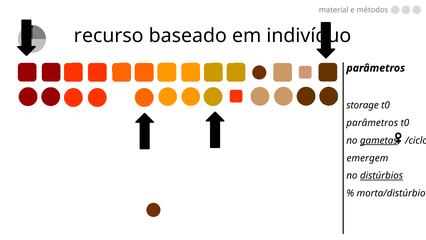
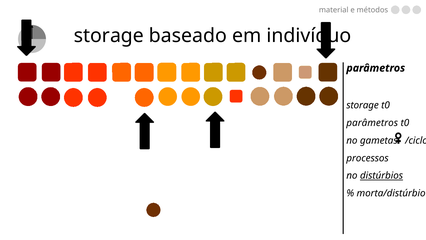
recurso at (109, 36): recurso -> storage
gametas underline: present -> none
emergem: emergem -> processos
